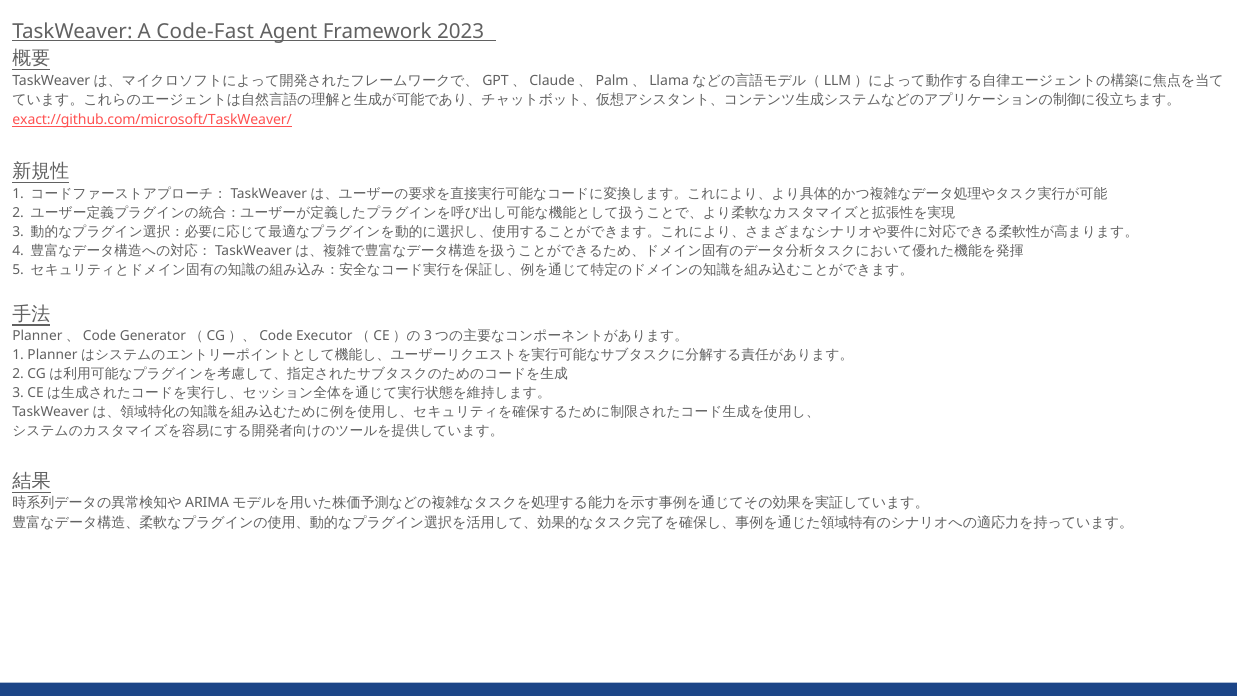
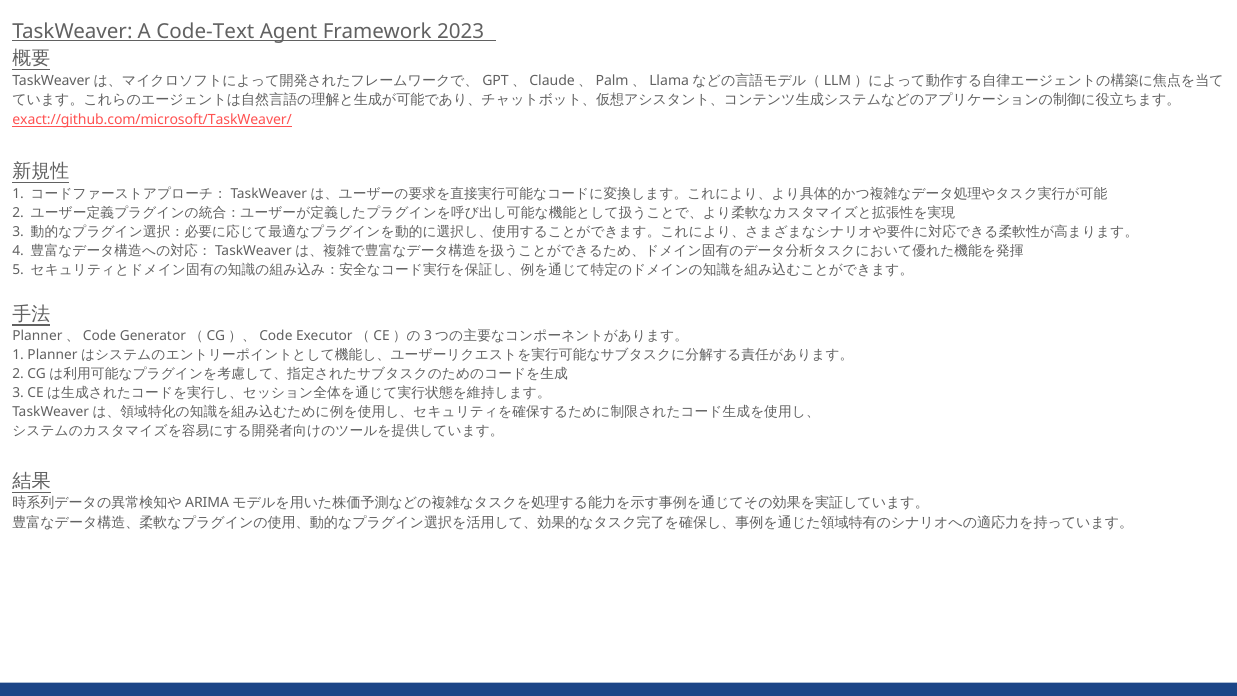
Code-Fast: Code-Fast -> Code-Text
